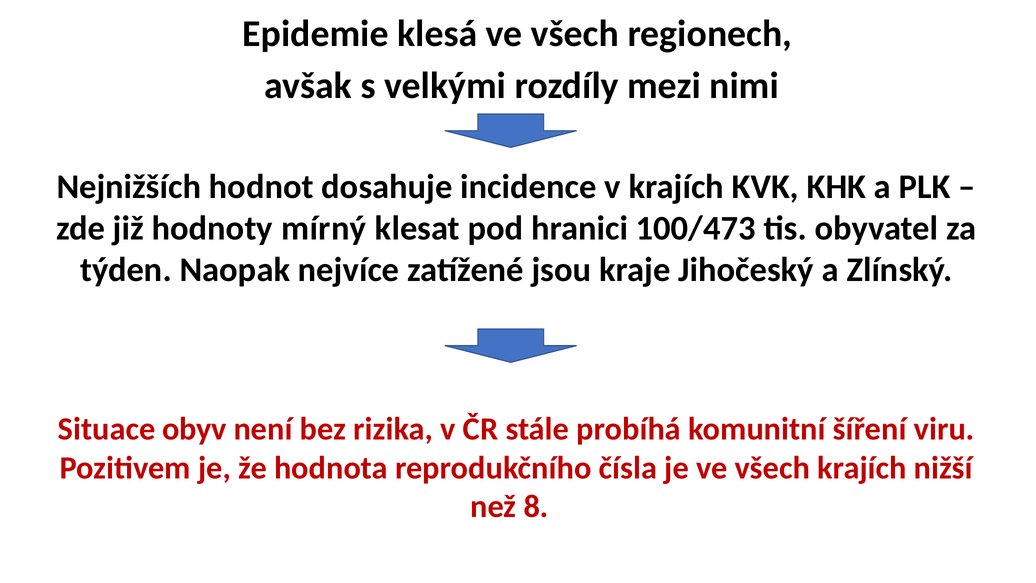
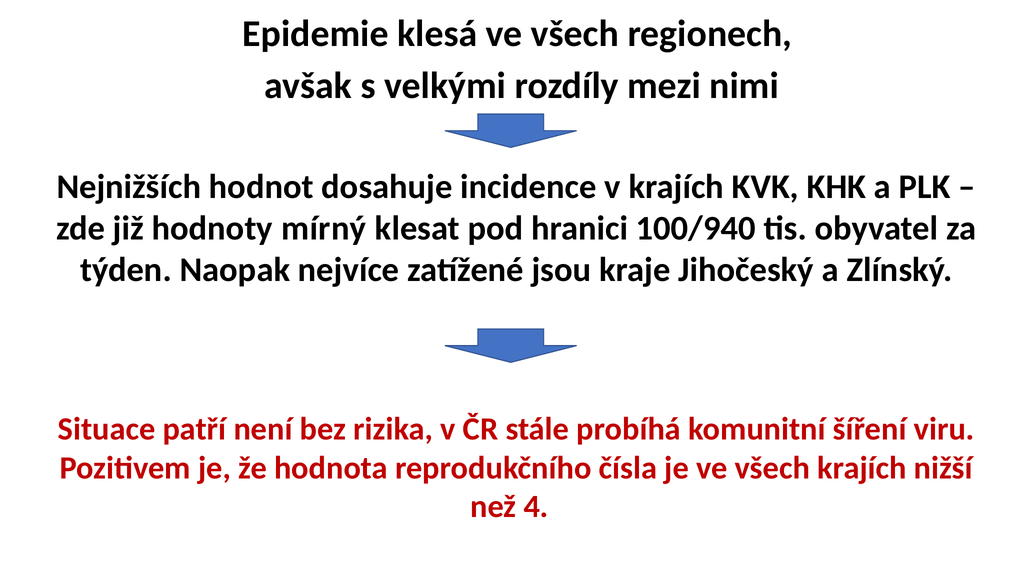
100/473: 100/473 -> 100/940
obyv: obyv -> patří
8: 8 -> 4
